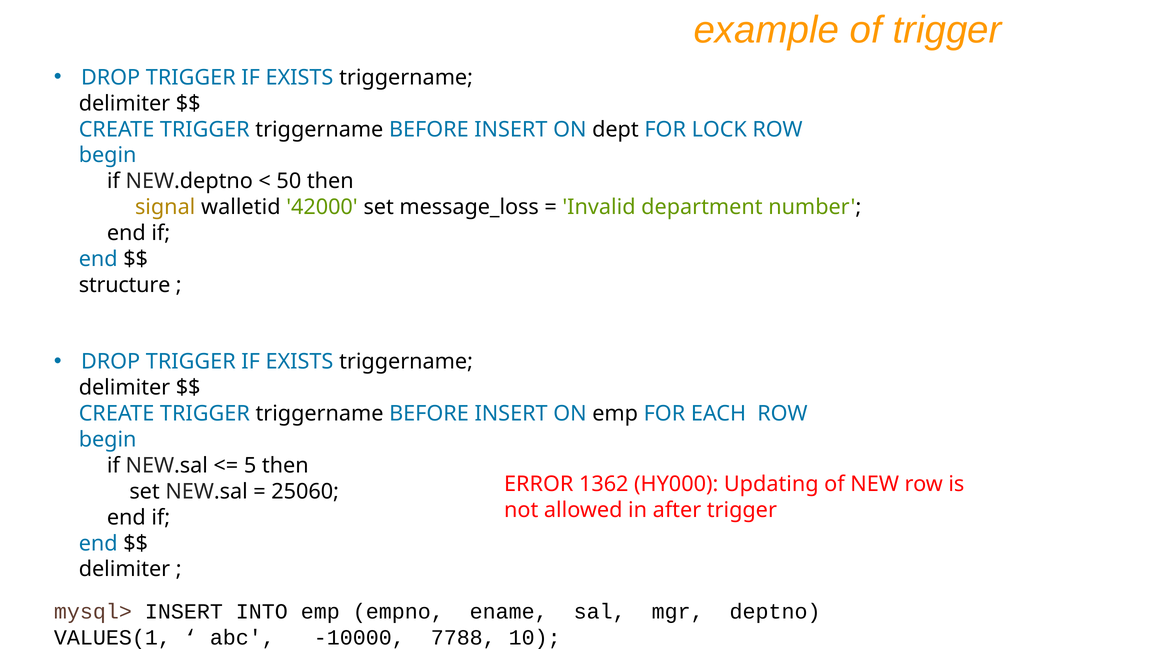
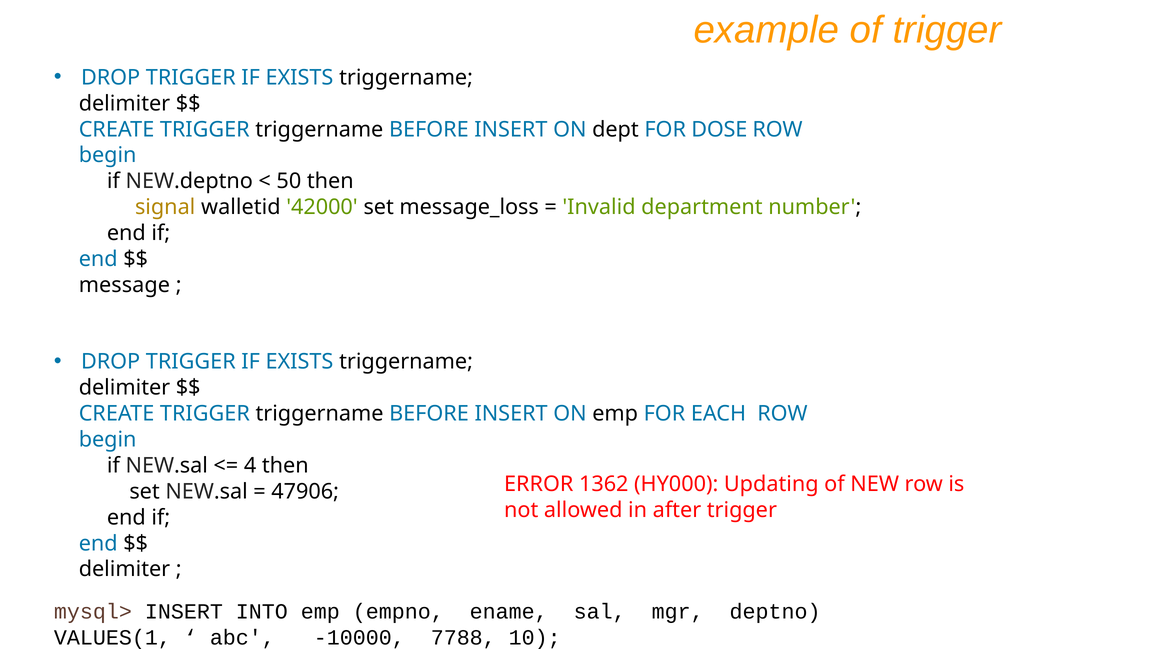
LOCK: LOCK -> DOSE
structure: structure -> message
5: 5 -> 4
25060: 25060 -> 47906
